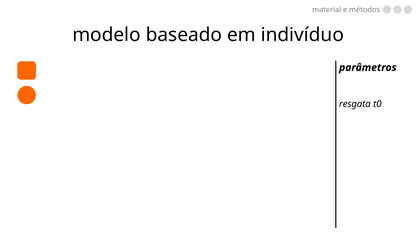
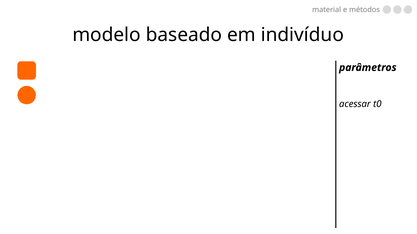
resgata: resgata -> acessar
